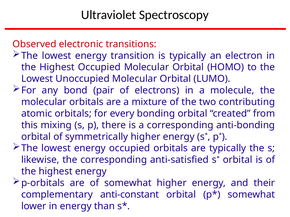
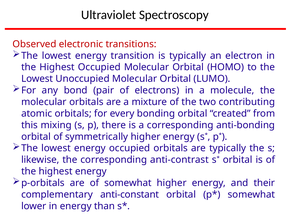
anti-satisfied: anti-satisfied -> anti-contrast
